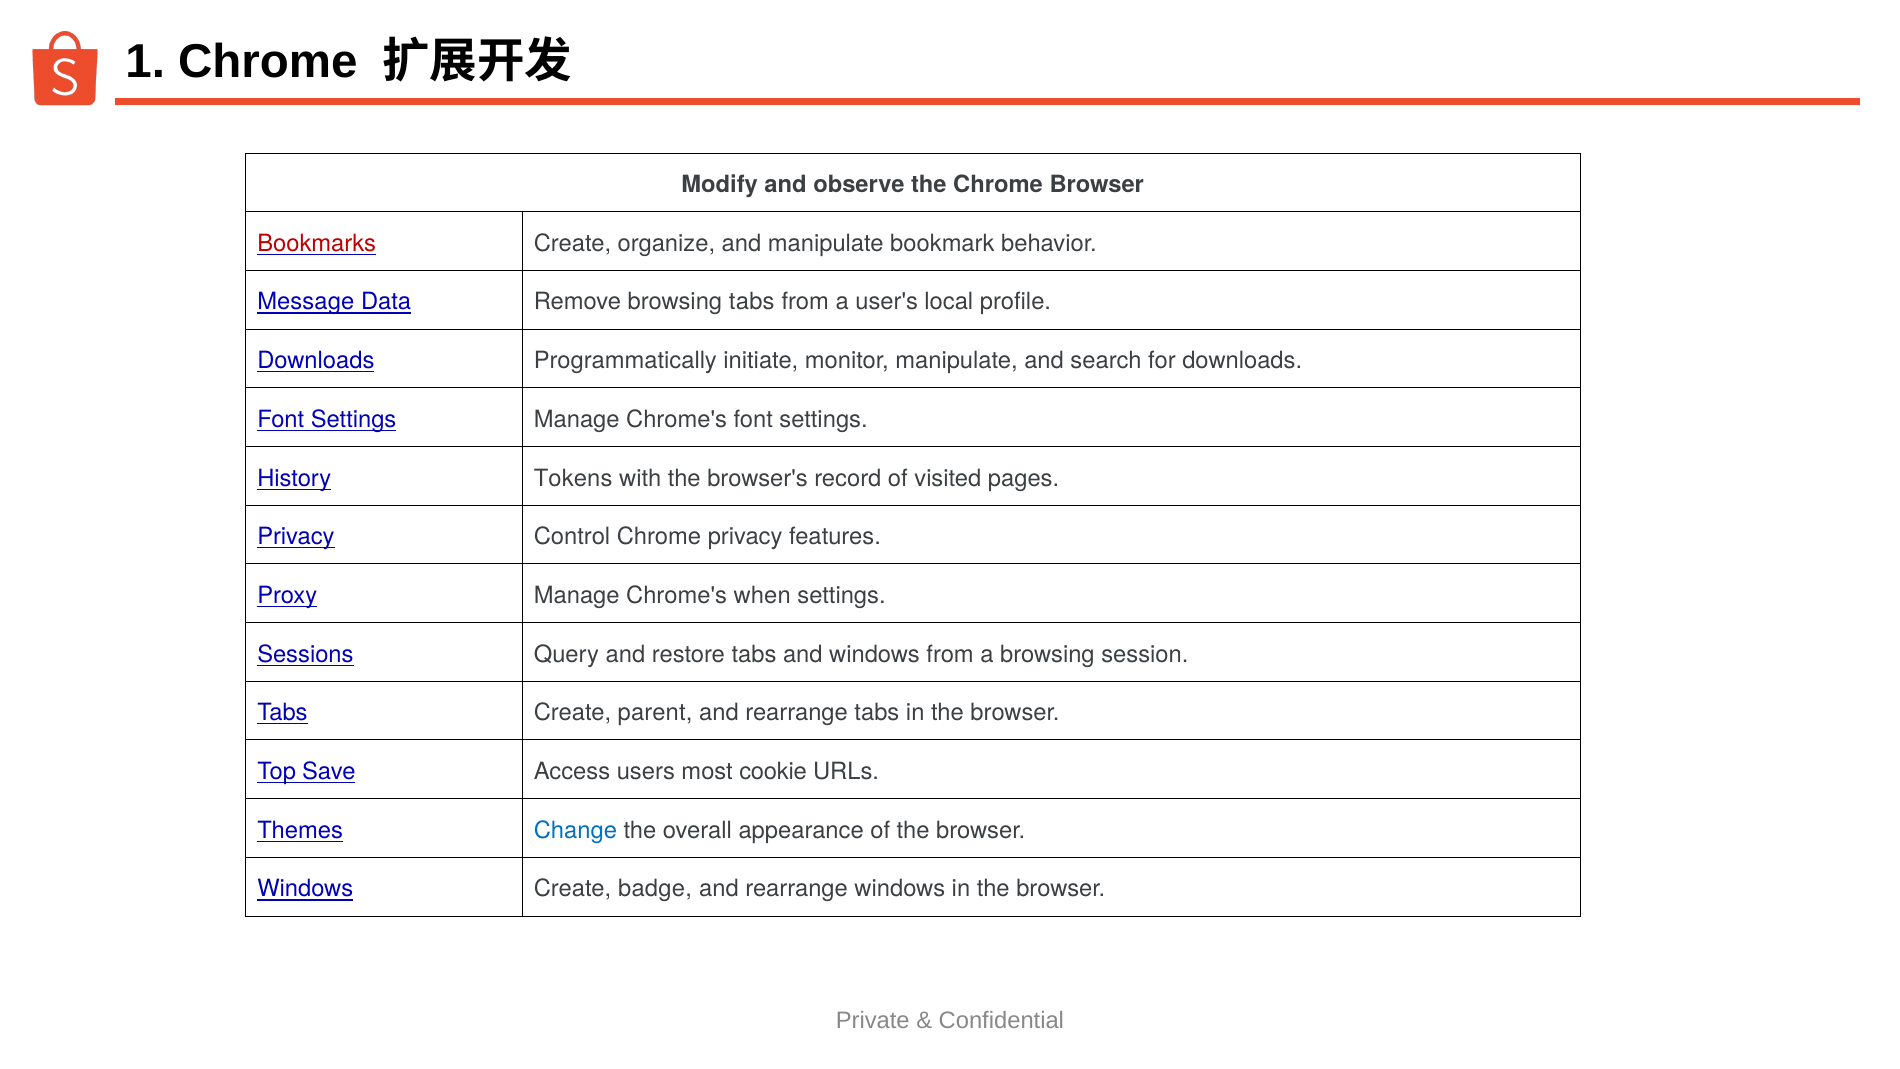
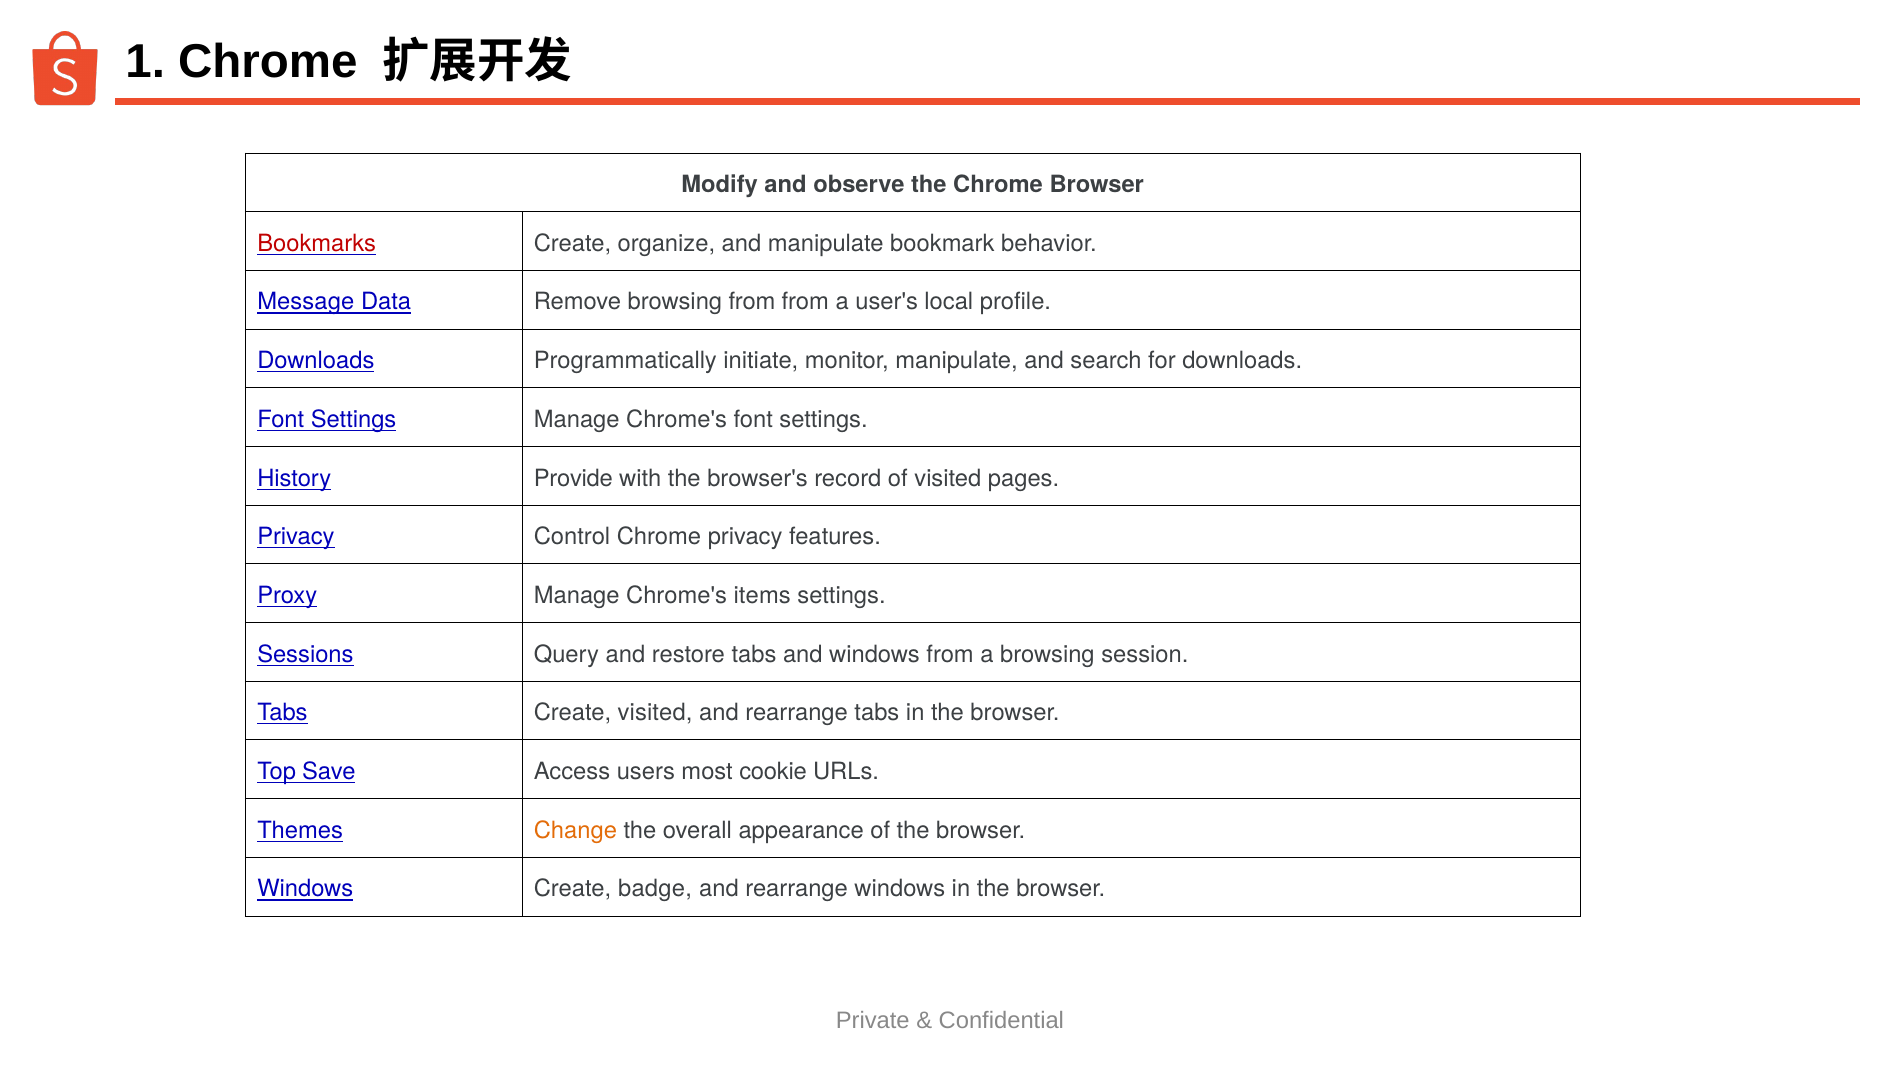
browsing tabs: tabs -> from
Tokens: Tokens -> Provide
when: when -> items
Create parent: parent -> visited
Change colour: blue -> orange
